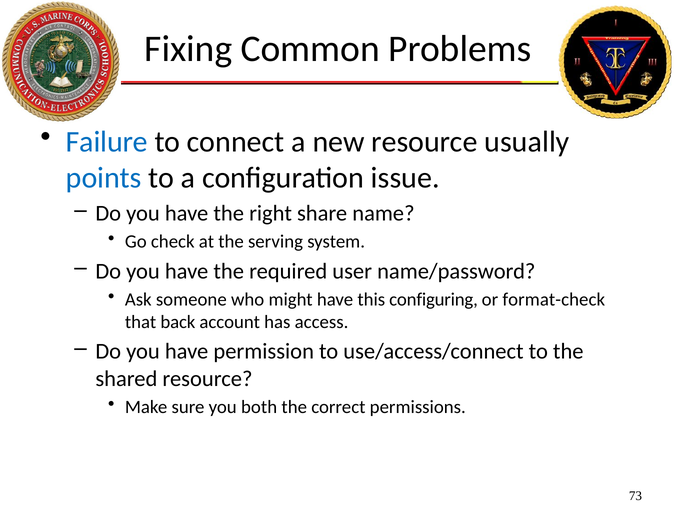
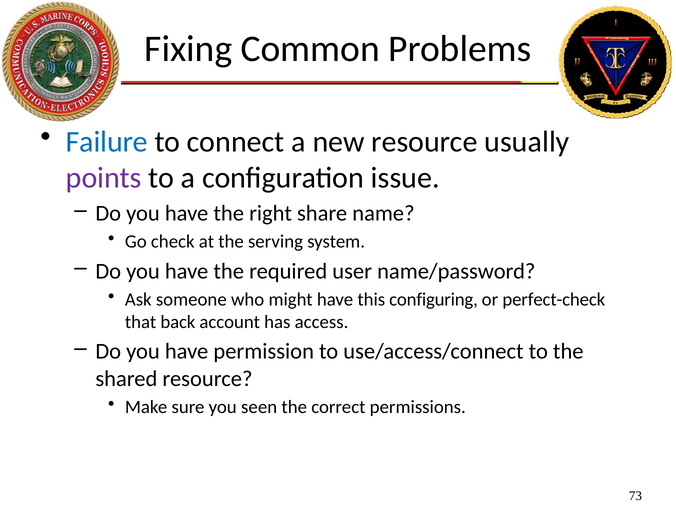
points colour: blue -> purple
format-check: format-check -> perfect-check
both: both -> seen
